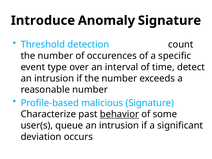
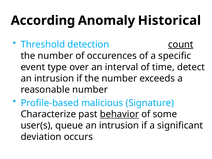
Introduce: Introduce -> According
Anomaly Signature: Signature -> Historical
count underline: none -> present
